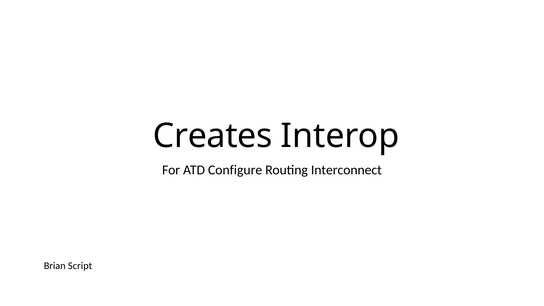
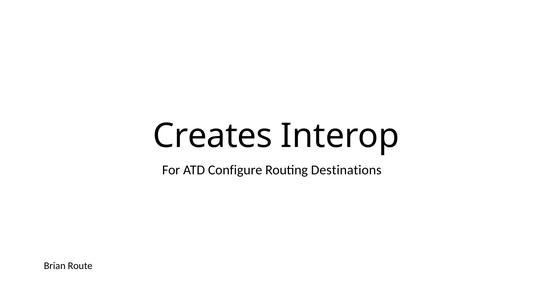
Interconnect: Interconnect -> Destinations
Script: Script -> Route
